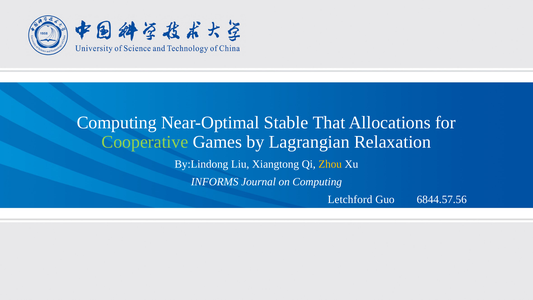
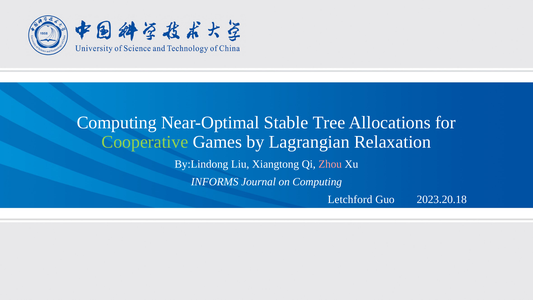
That: That -> Tree
Zhou colour: yellow -> pink
6844.57.56: 6844.57.56 -> 2023.20.18
